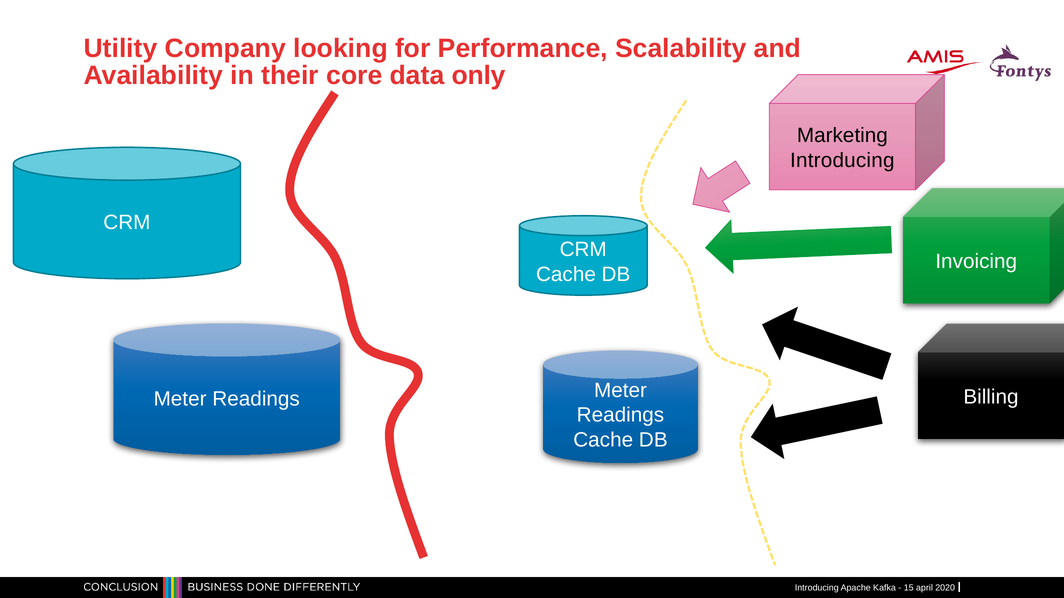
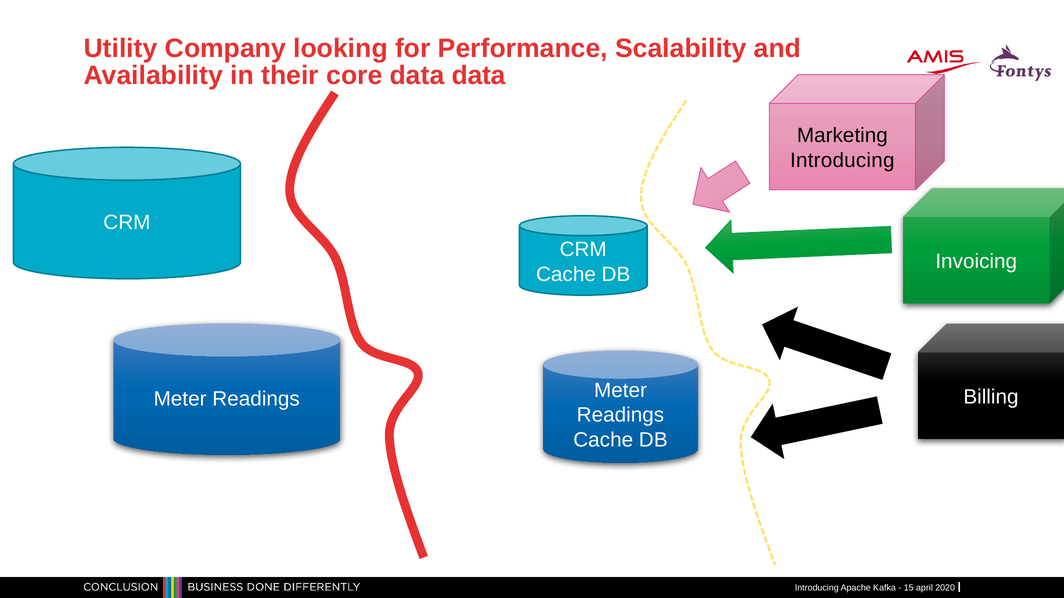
data only: only -> data
